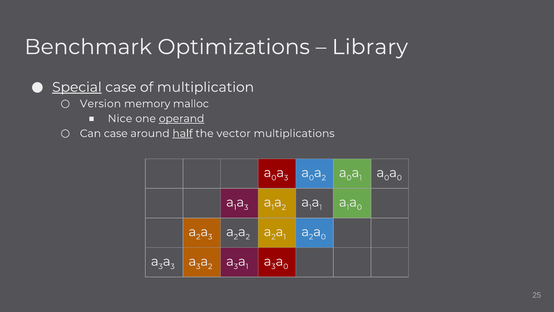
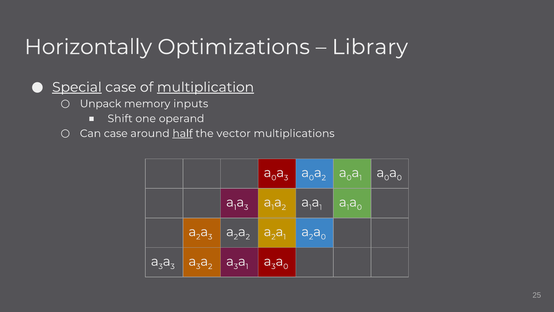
Benchmark: Benchmark -> Horizontally
multiplication underline: none -> present
Version: Version -> Unpack
malloc: malloc -> inputs
Nice: Nice -> Shift
operand underline: present -> none
